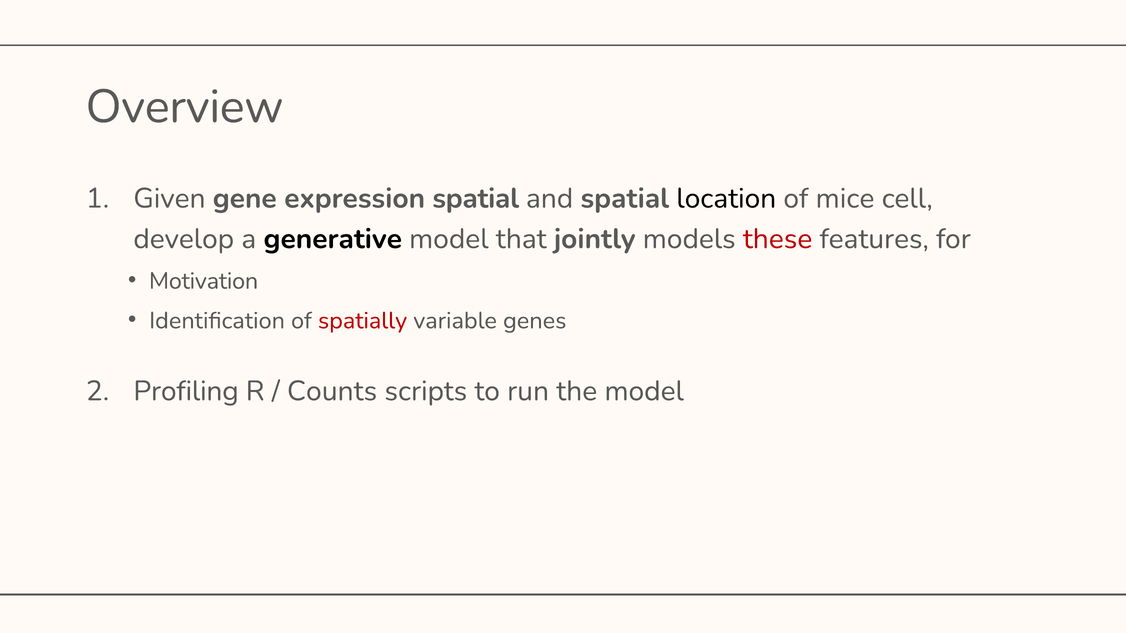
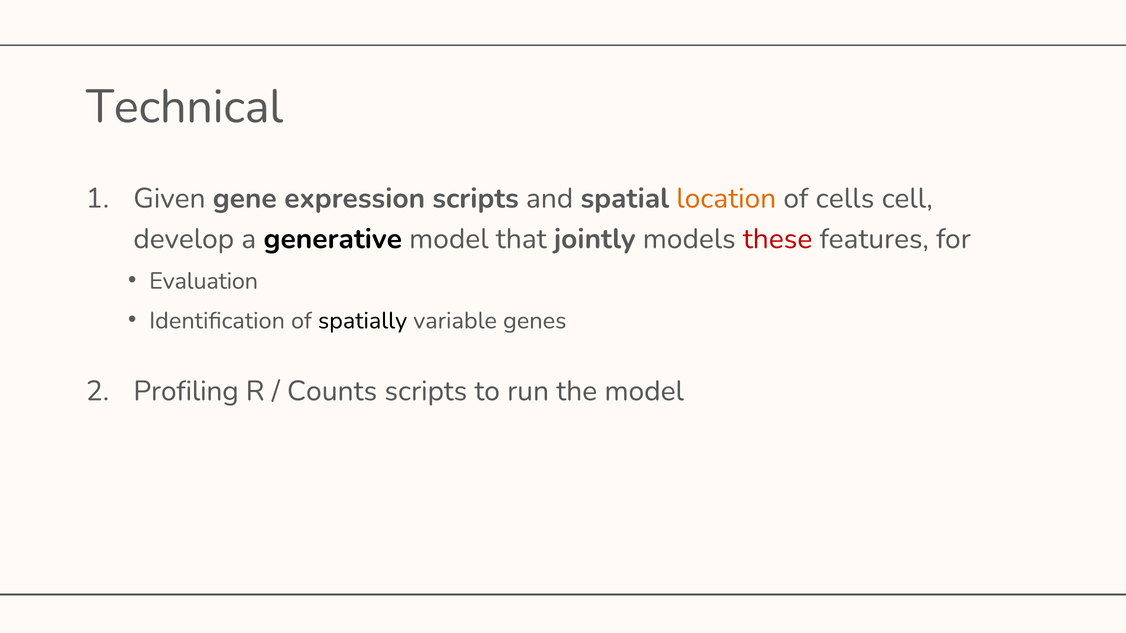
Overview: Overview -> Technical
expression spatial: spatial -> scripts
location colour: black -> orange
mice: mice -> cells
Motivation: Motivation -> Evaluation
spatially colour: red -> black
